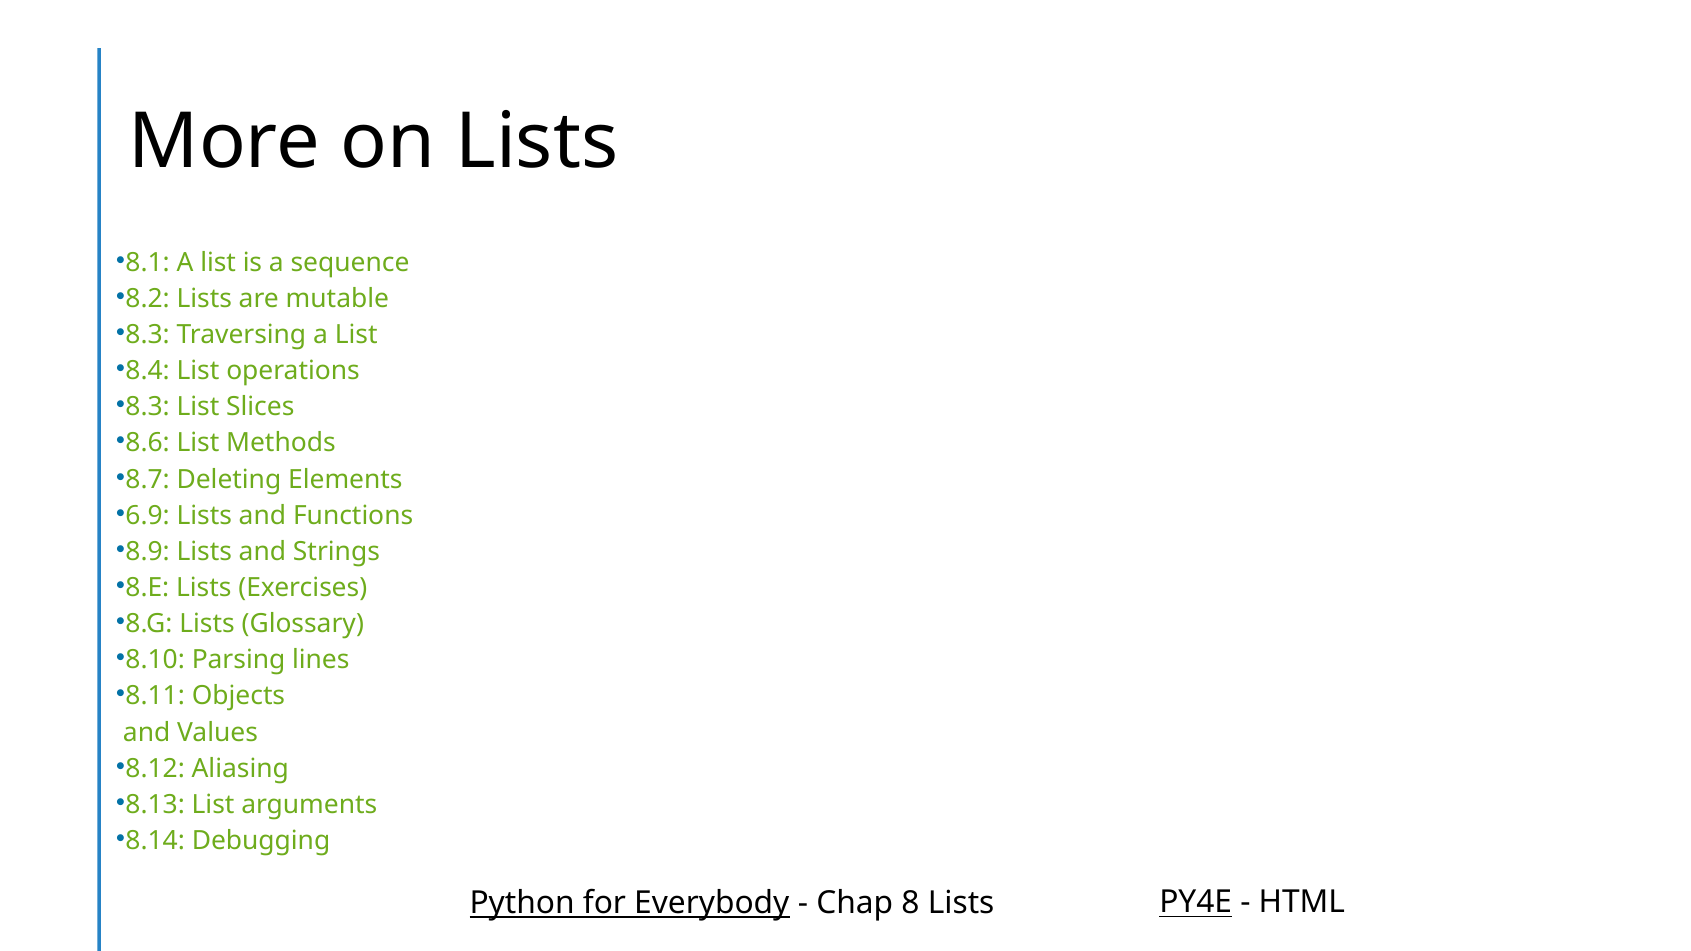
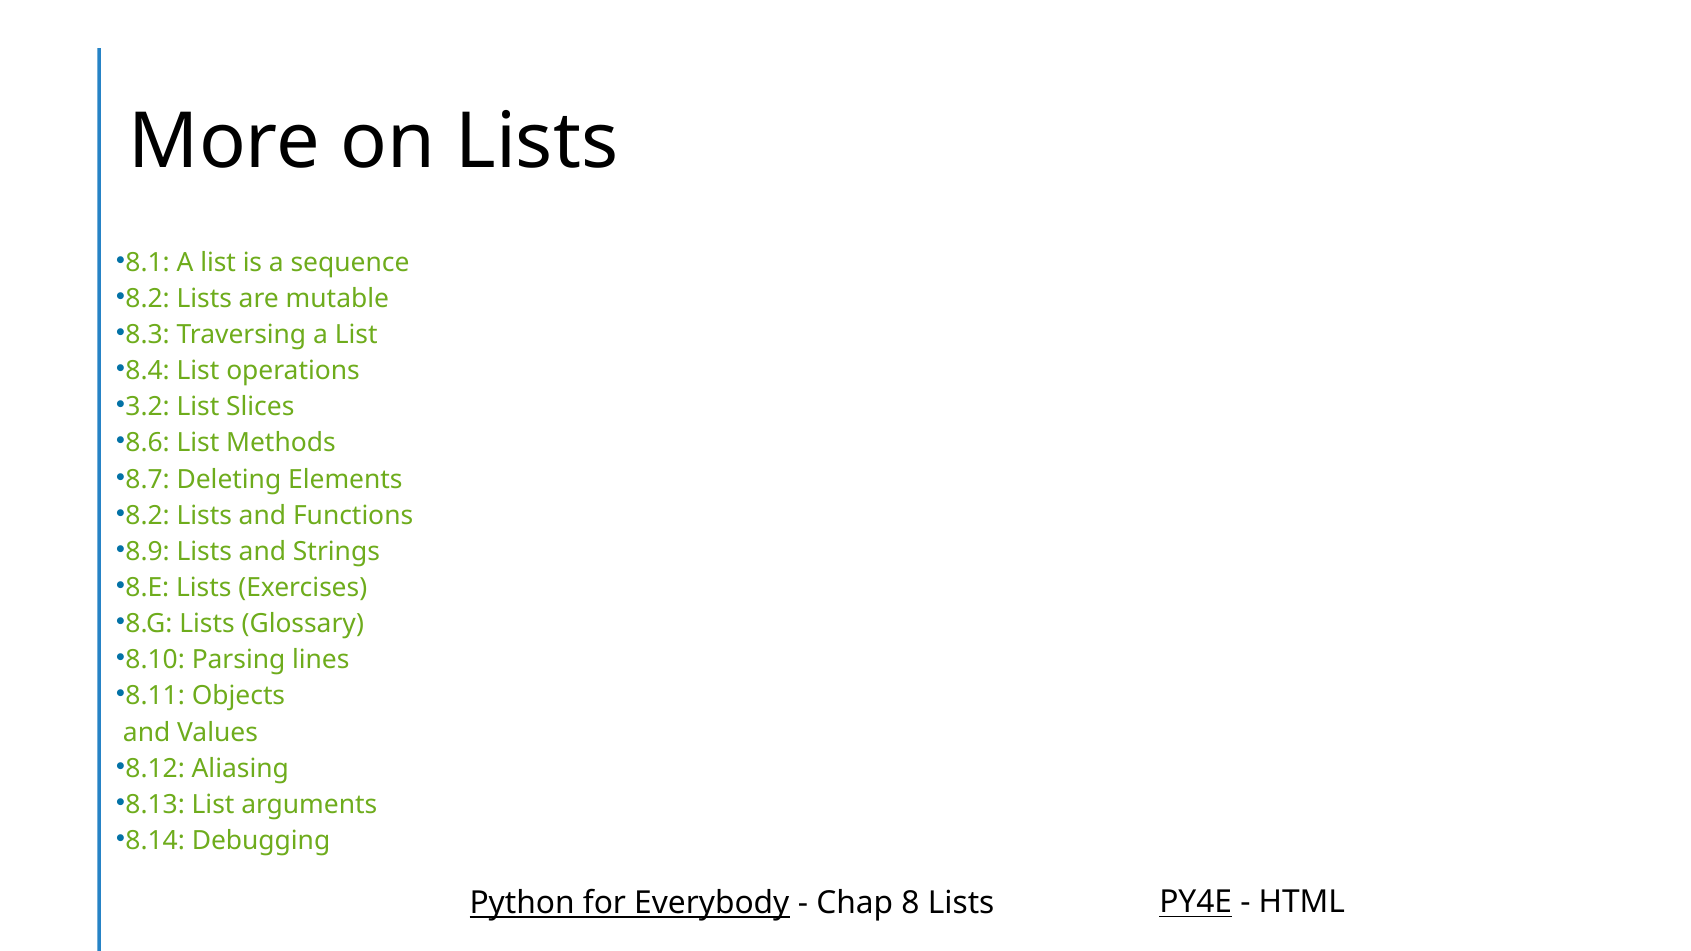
8.3 at (148, 407): 8.3 -> 3.2
6.9 at (148, 516): 6.9 -> 8.2
